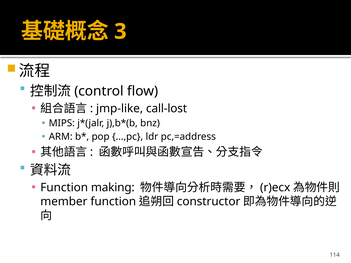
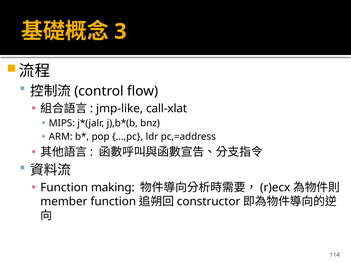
call-lost: call-lost -> call-xlat
